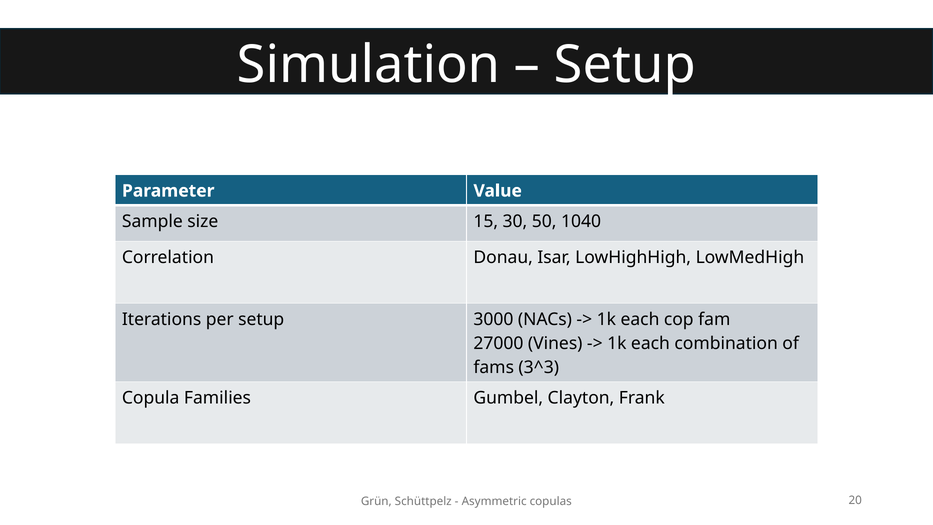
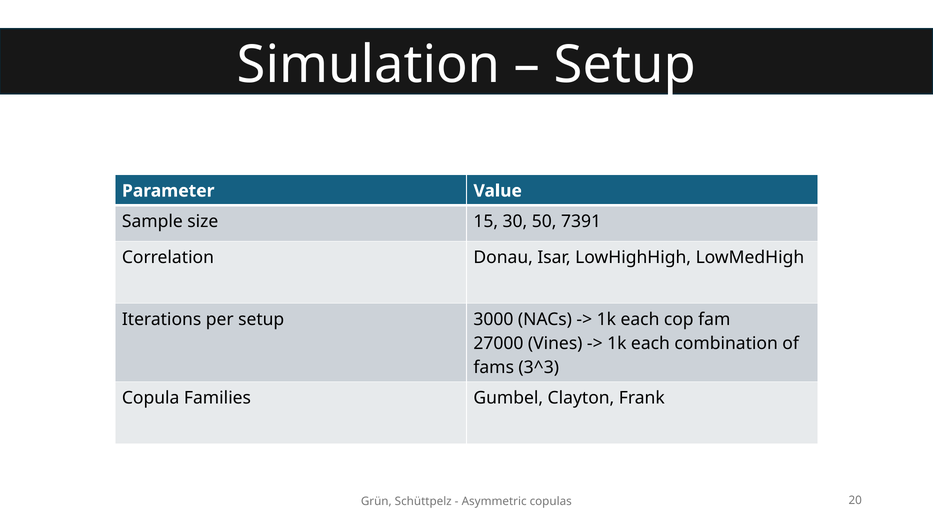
1040: 1040 -> 7391
